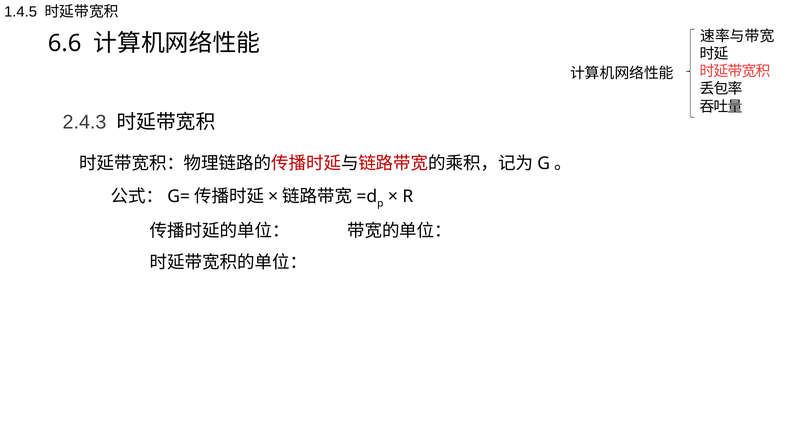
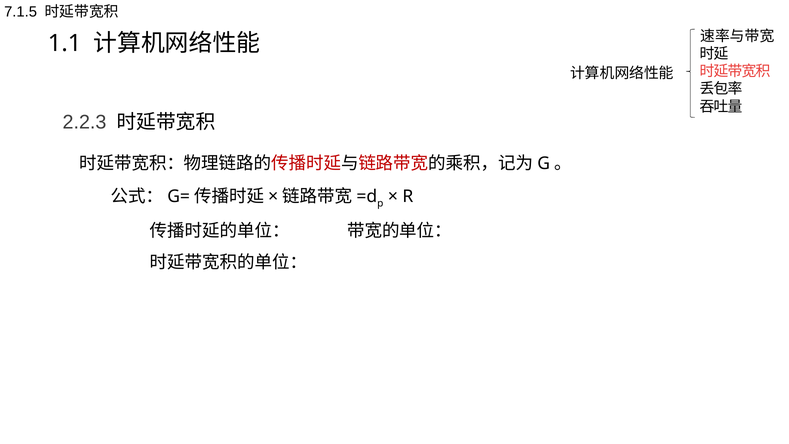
1.4.5: 1.4.5 -> 7.1.5
6.6: 6.6 -> 1.1
2.4.3: 2.4.3 -> 2.2.3
